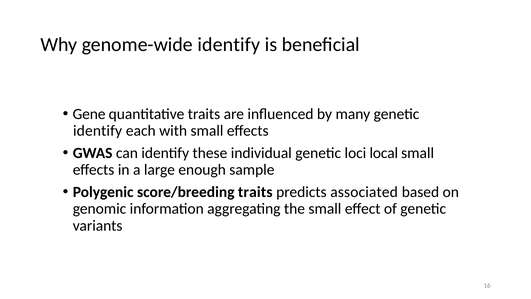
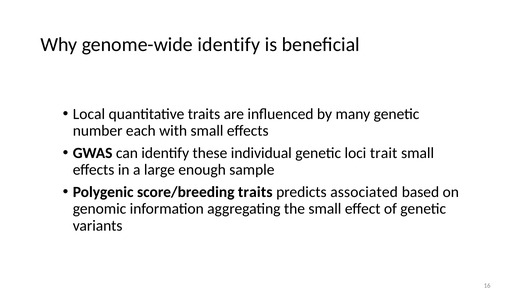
Gene: Gene -> Local
identify at (98, 131): identify -> number
local: local -> trait
